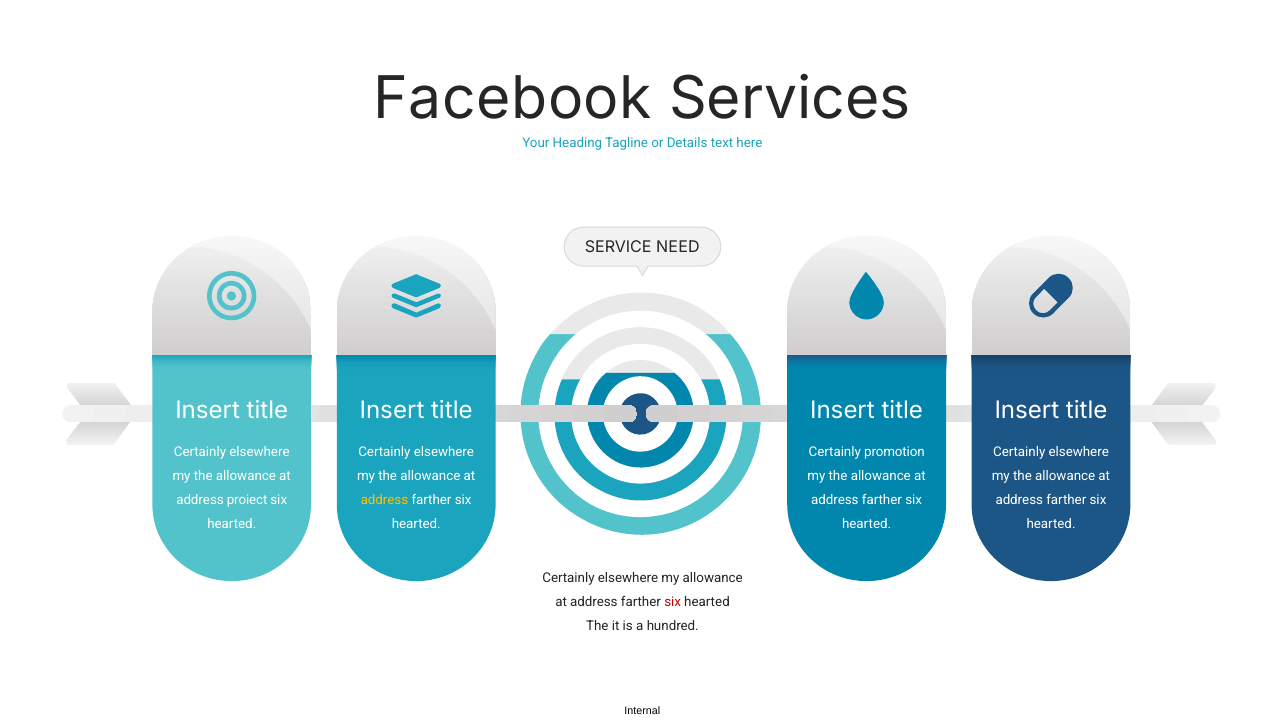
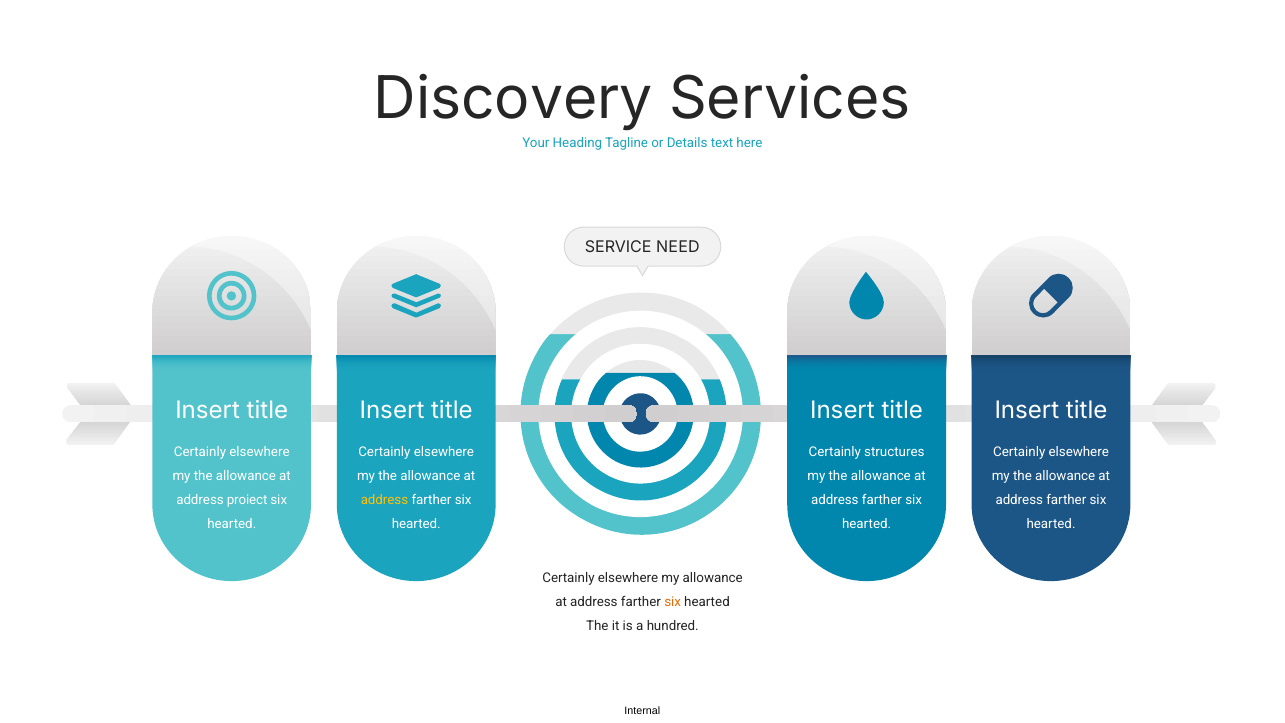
Facebook: Facebook -> Discovery
promotion: promotion -> structures
six at (673, 602) colour: red -> orange
